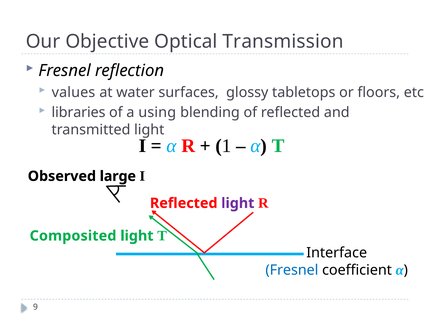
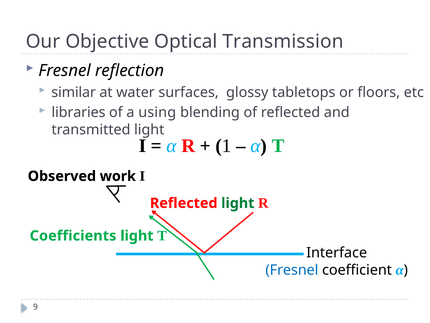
values: values -> similar
large: large -> work
light at (238, 203) colour: purple -> green
Composited: Composited -> Coefficients
